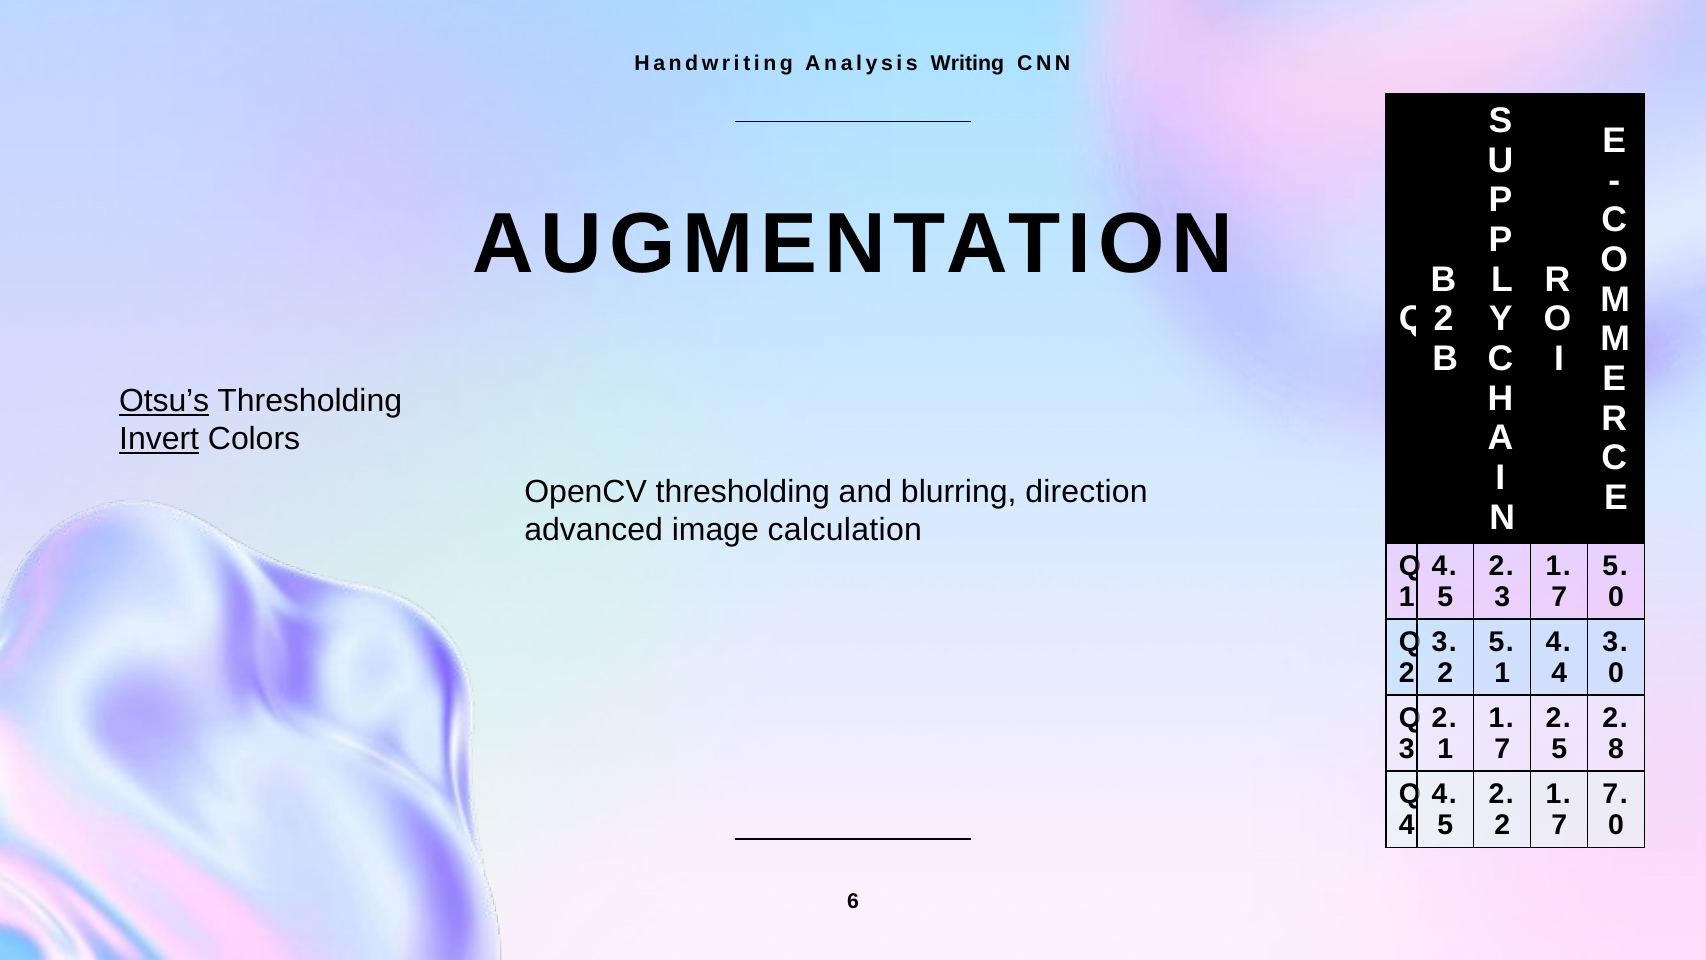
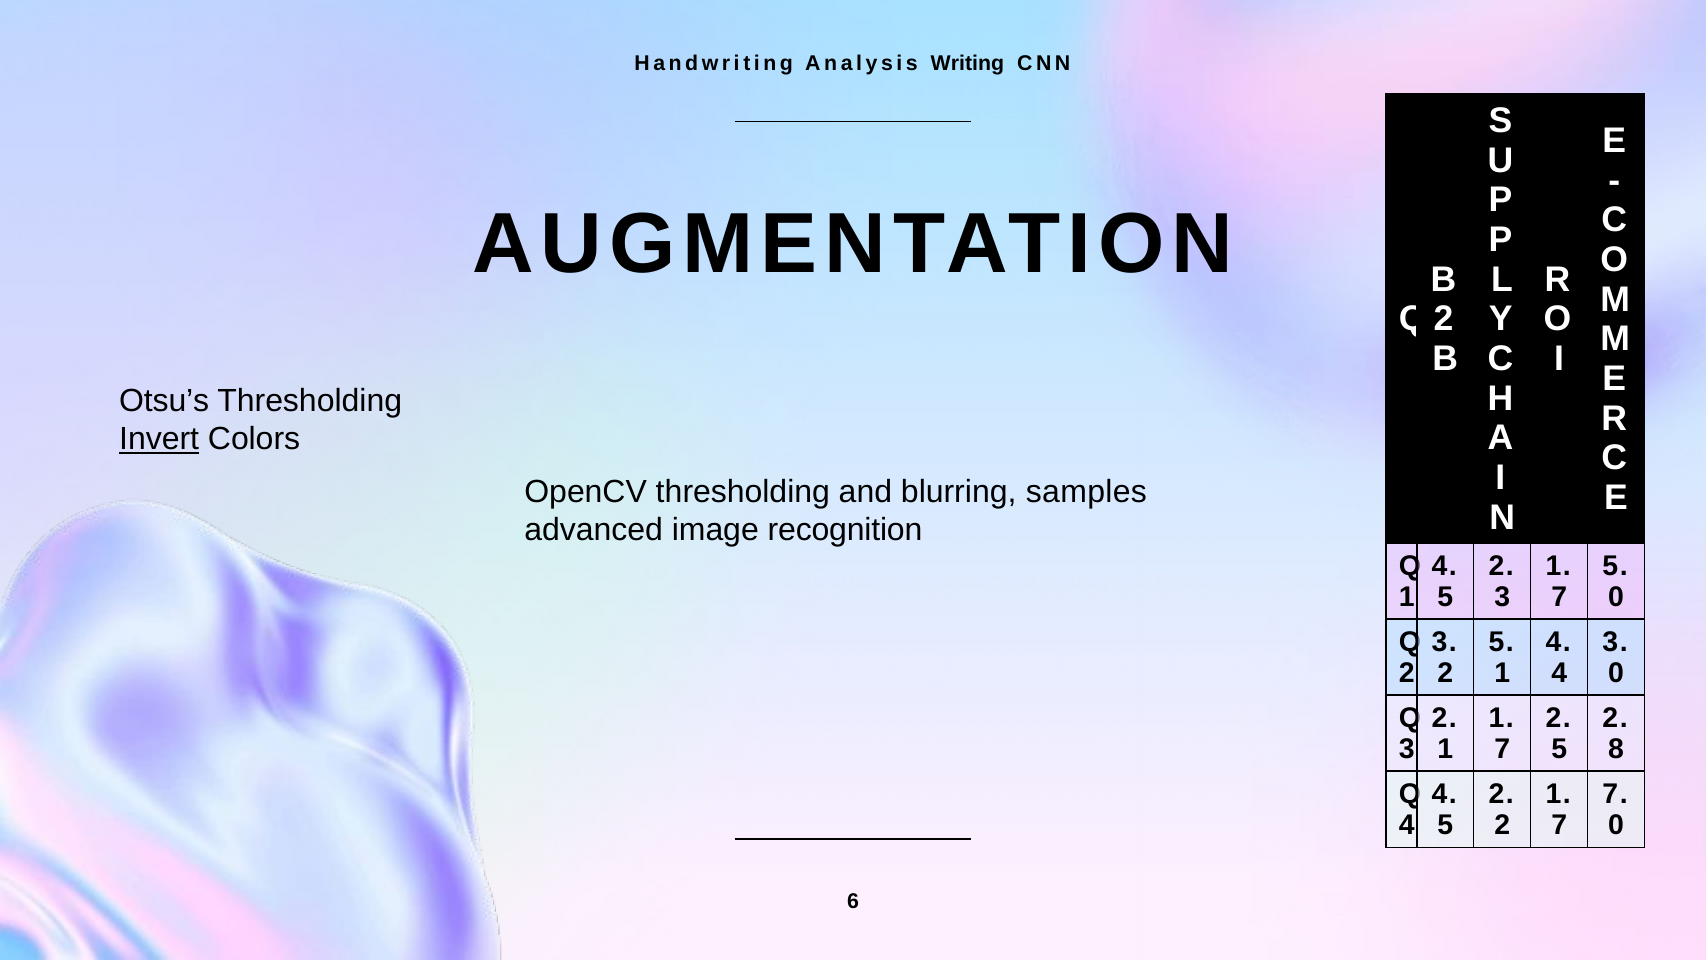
Otsu’s underline: present -> none
direction: direction -> samples
calculation: calculation -> recognition
